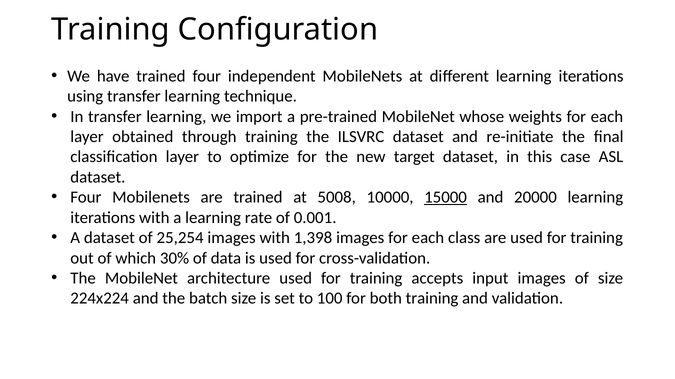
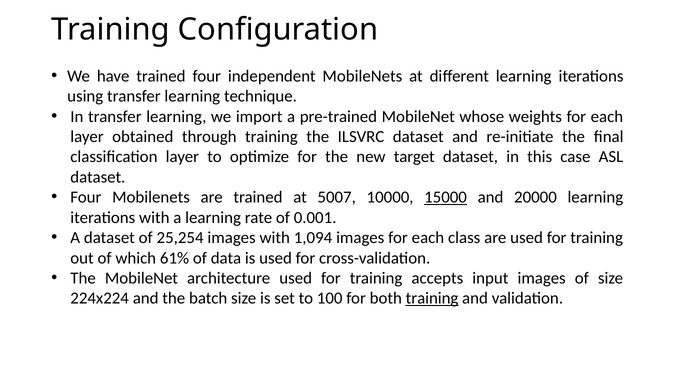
5008: 5008 -> 5007
1,398: 1,398 -> 1,094
30%: 30% -> 61%
training at (432, 299) underline: none -> present
